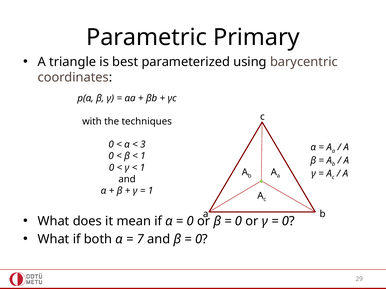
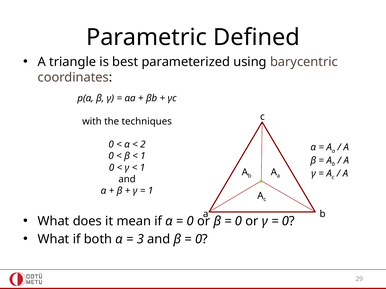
Primary: Primary -> Defined
3: 3 -> 2
7: 7 -> 3
